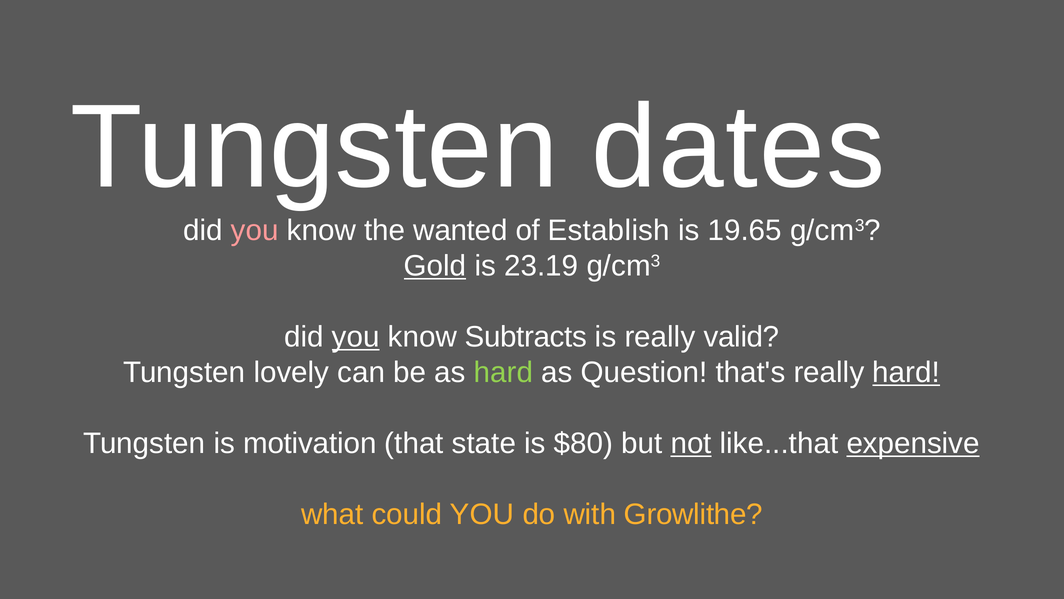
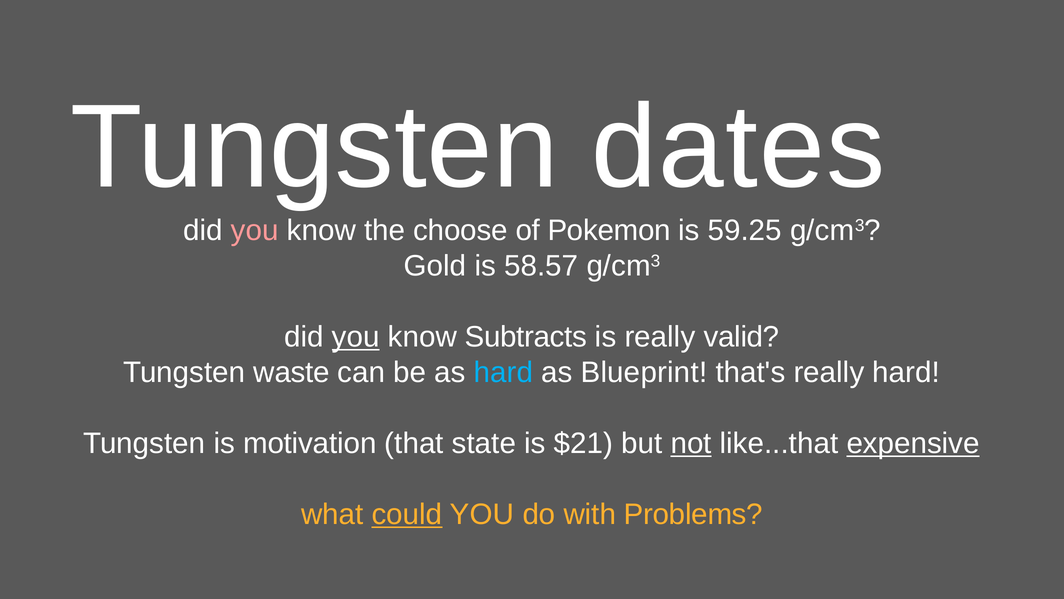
wanted: wanted -> choose
Establish: Establish -> Pokemon
19.65: 19.65 -> 59.25
Gold underline: present -> none
23.19: 23.19 -> 58.57
lovely: lovely -> waste
hard at (503, 372) colour: light green -> light blue
Question: Question -> Blueprint
hard at (906, 372) underline: present -> none
$80: $80 -> $21
could underline: none -> present
Growlithe: Growlithe -> Problems
